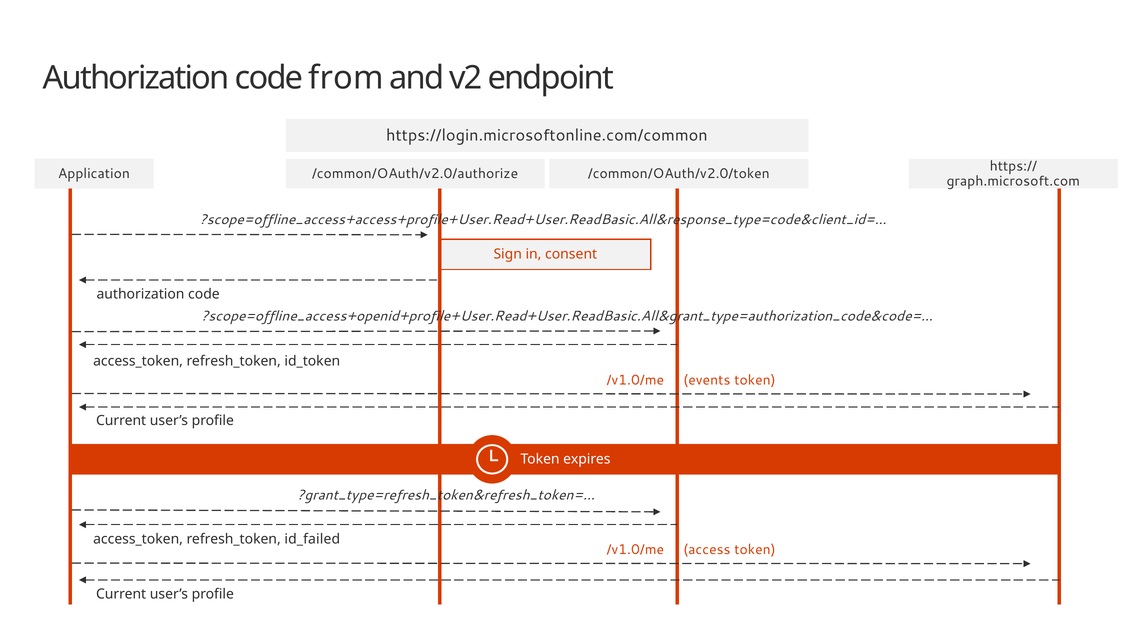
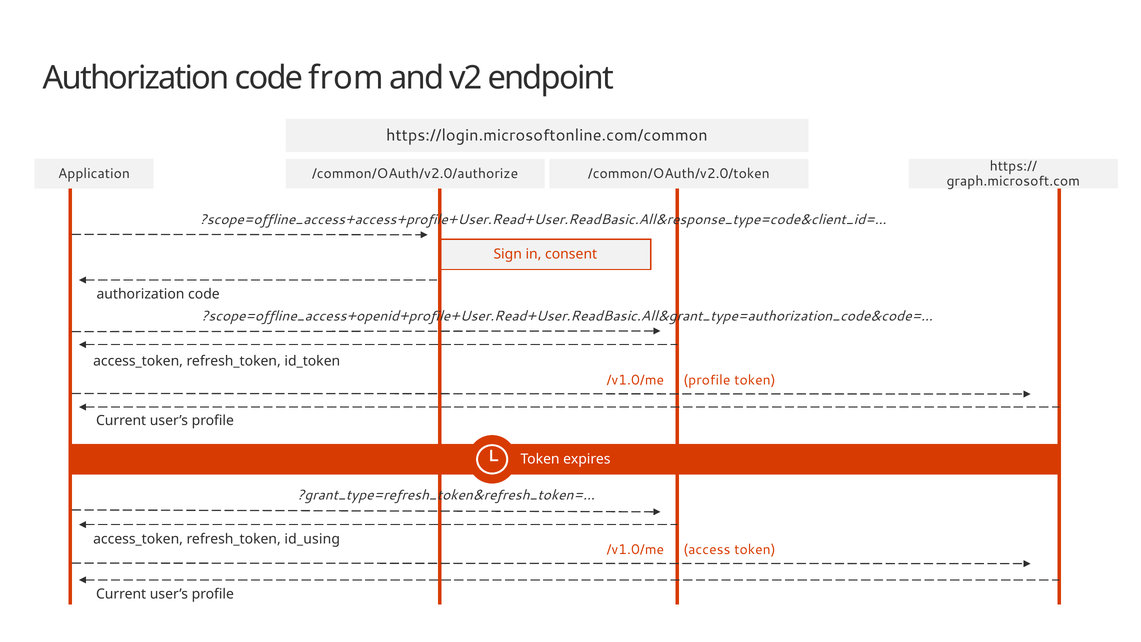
/v1.0/me events: events -> profile
id_failed: id_failed -> id_using
